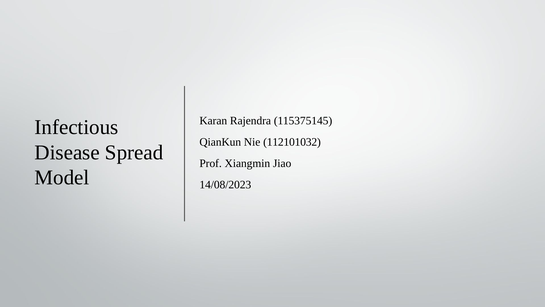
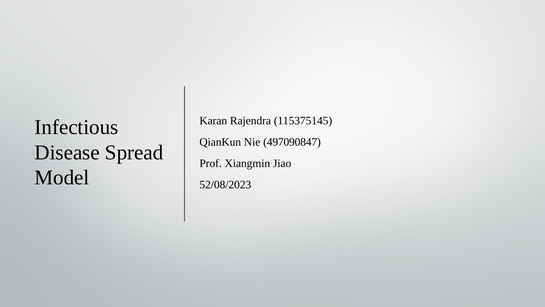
112101032: 112101032 -> 497090847
14/08/2023: 14/08/2023 -> 52/08/2023
